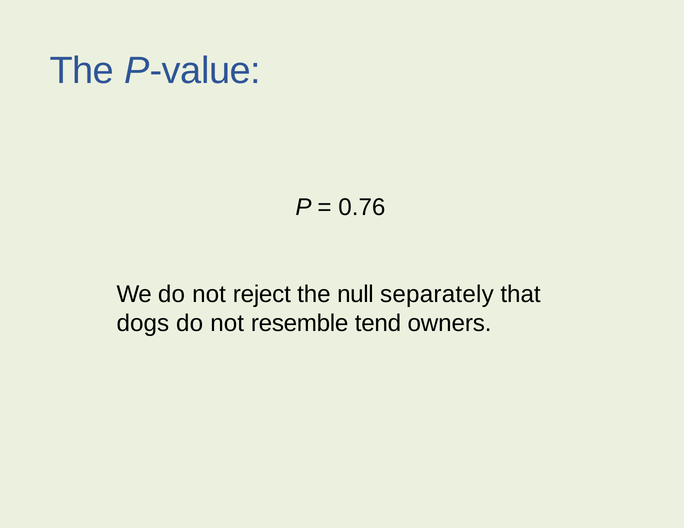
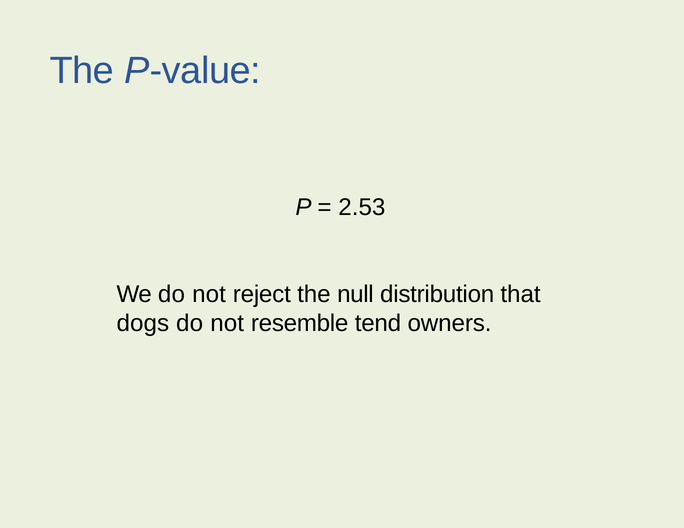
0.76: 0.76 -> 2.53
separately: separately -> distribution
